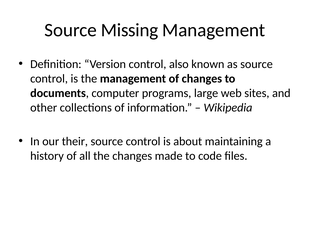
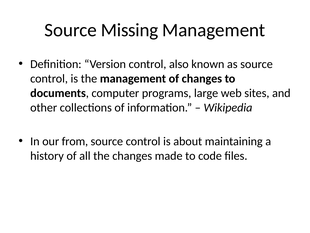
their: their -> from
